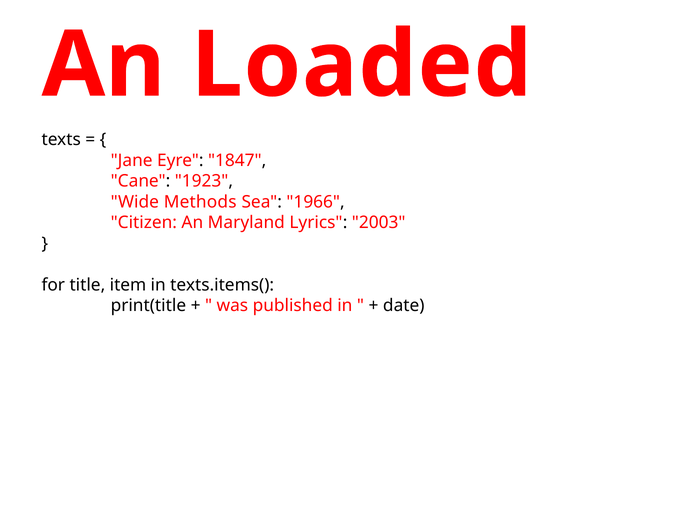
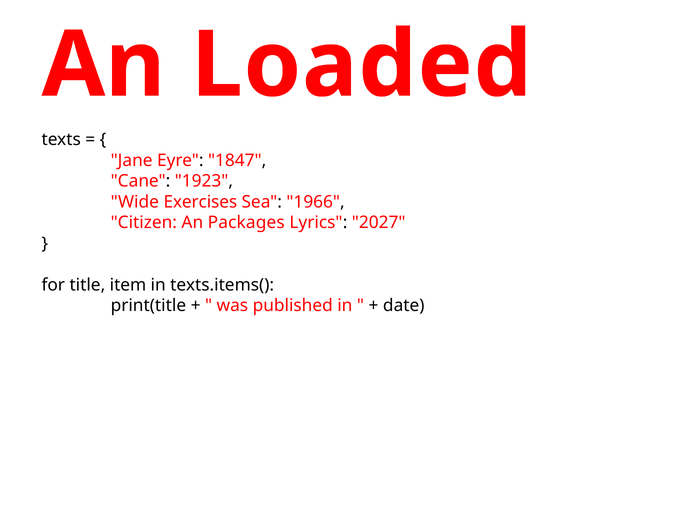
Methods: Methods -> Exercises
Maryland: Maryland -> Packages
2003: 2003 -> 2027
